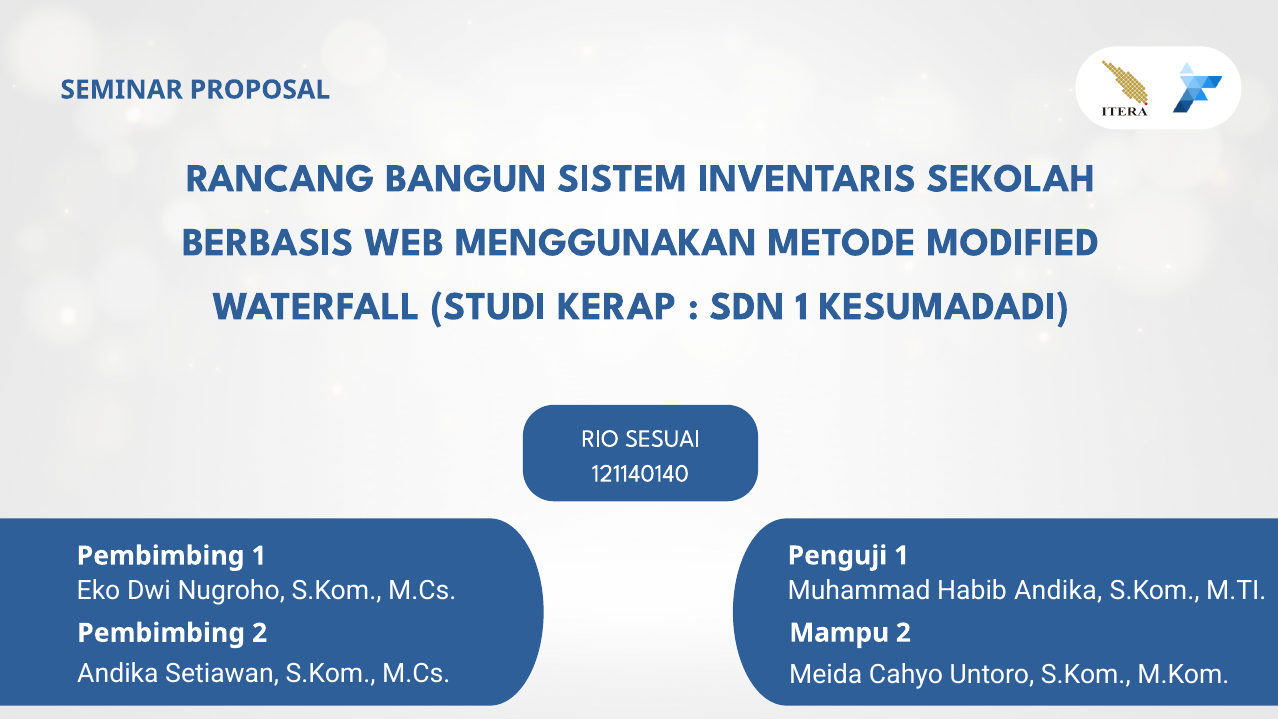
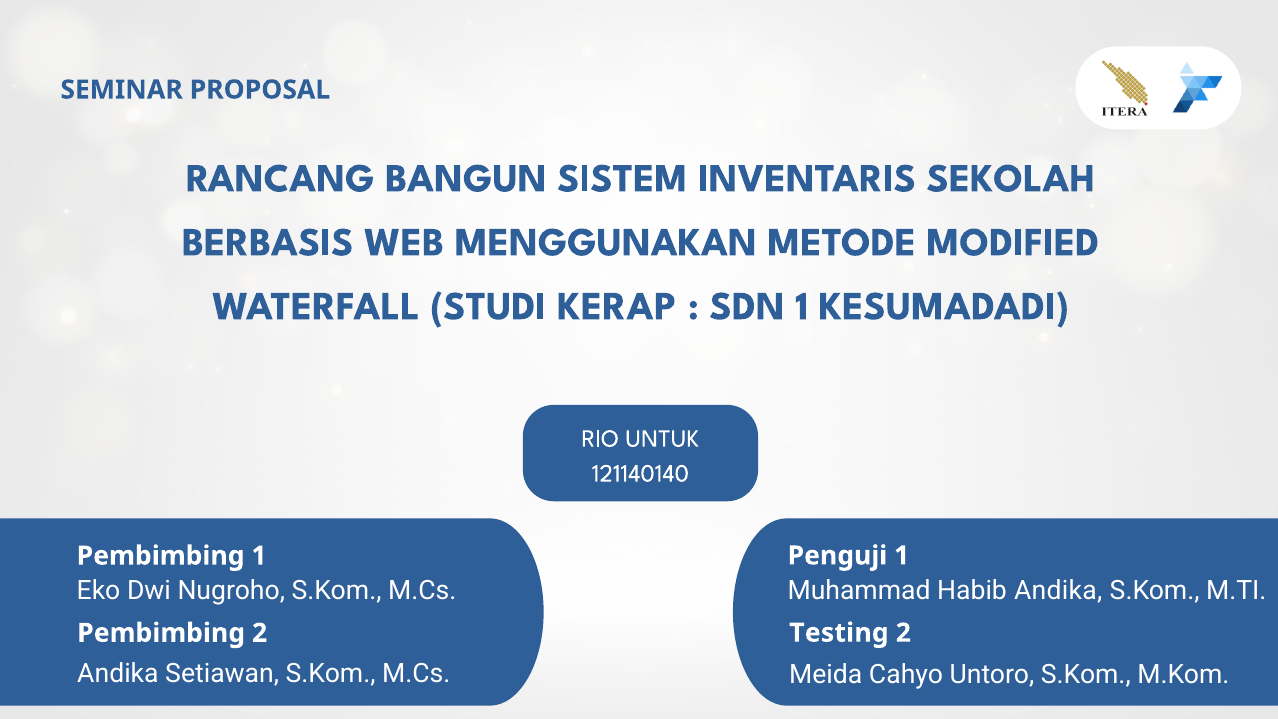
SESUAI: SESUAI -> UNTUK
Mampu: Mampu -> Testing
